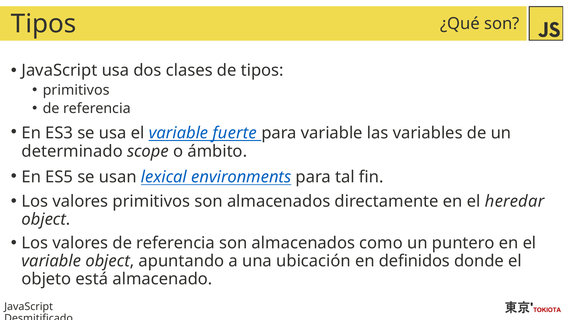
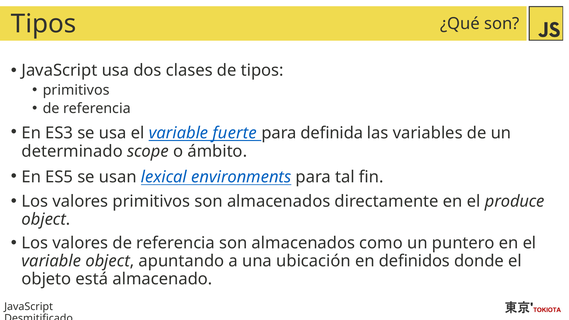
para variable: variable -> definida
heredar: heredar -> produce
